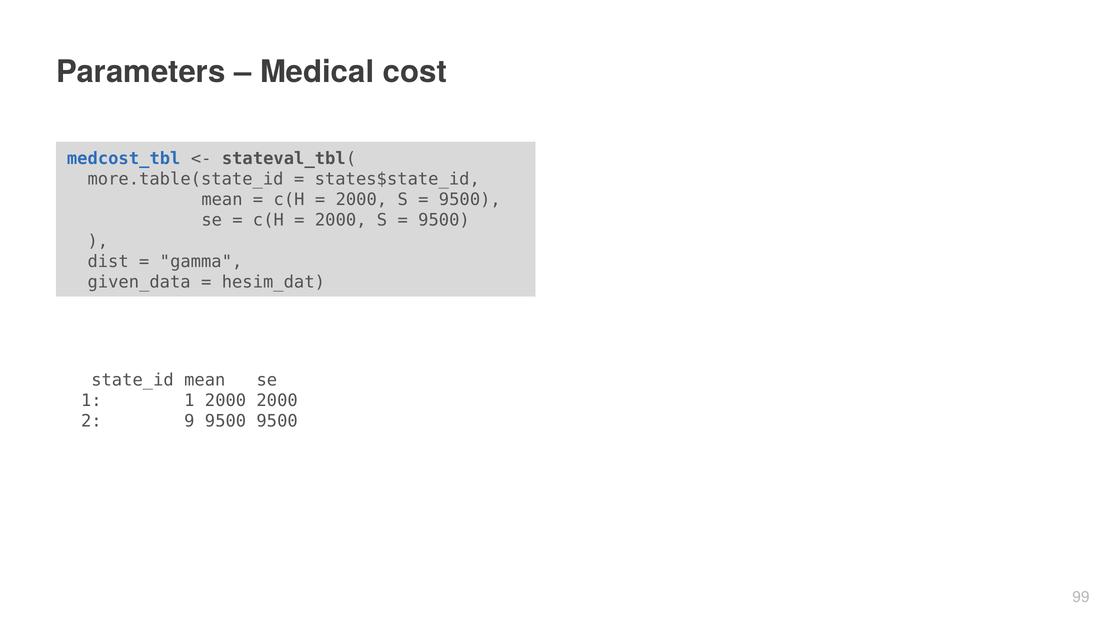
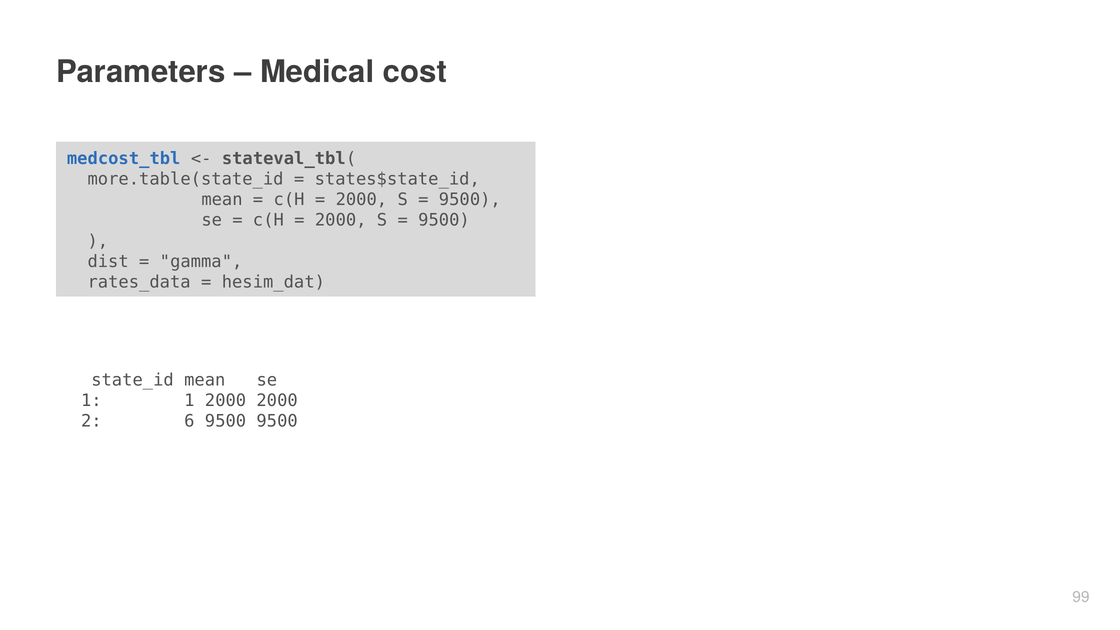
given_data: given_data -> rates_data
9: 9 -> 6
